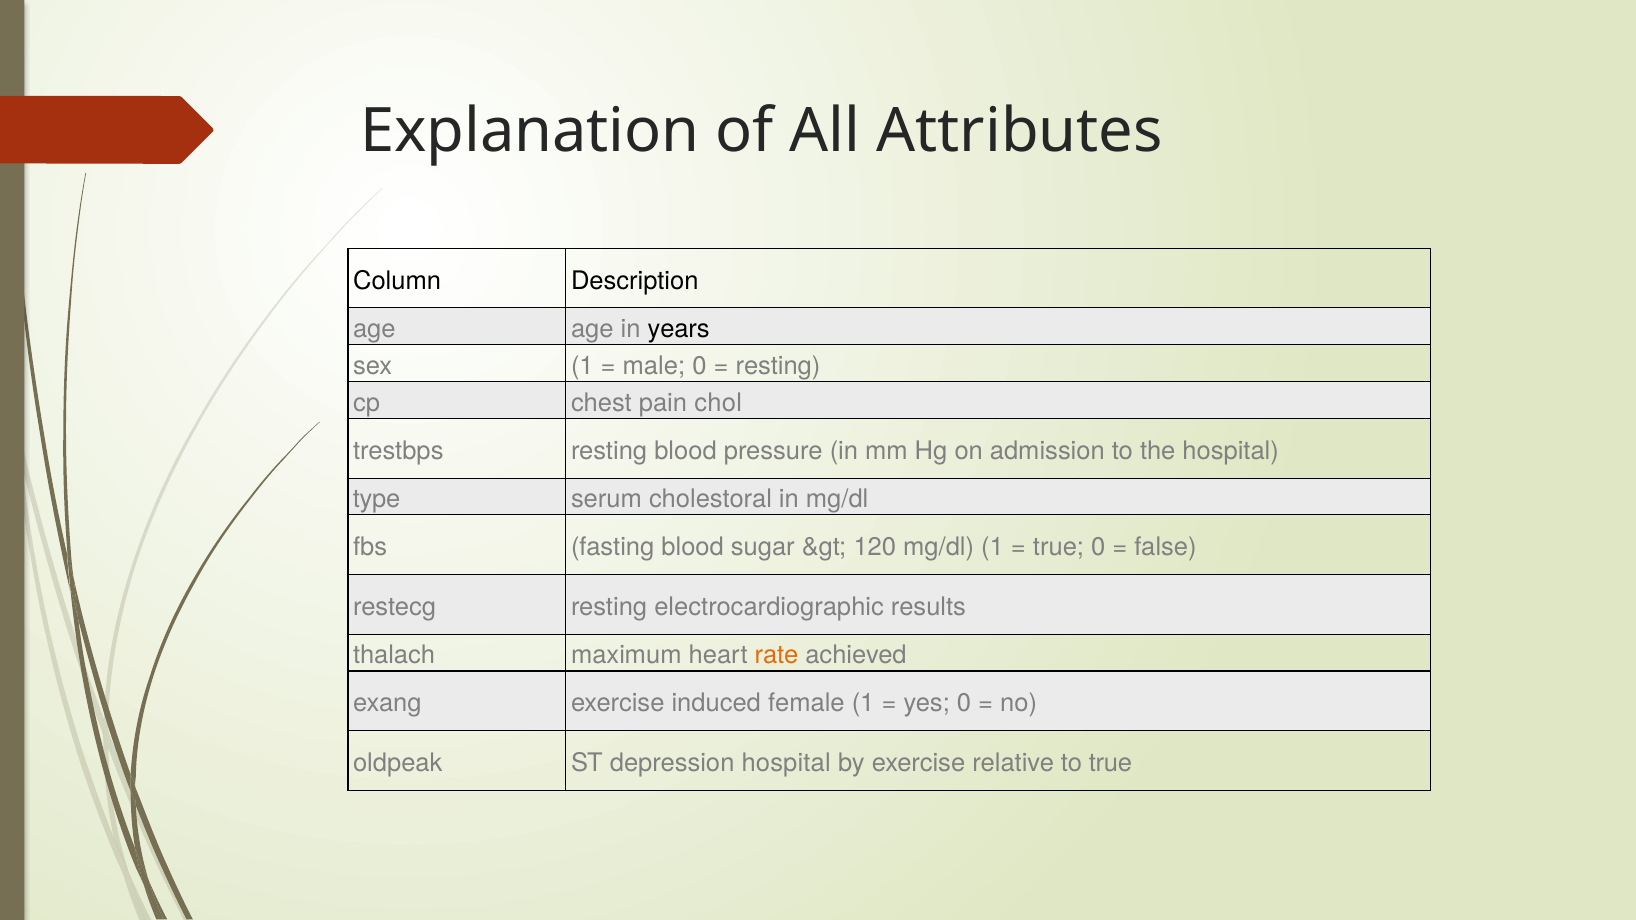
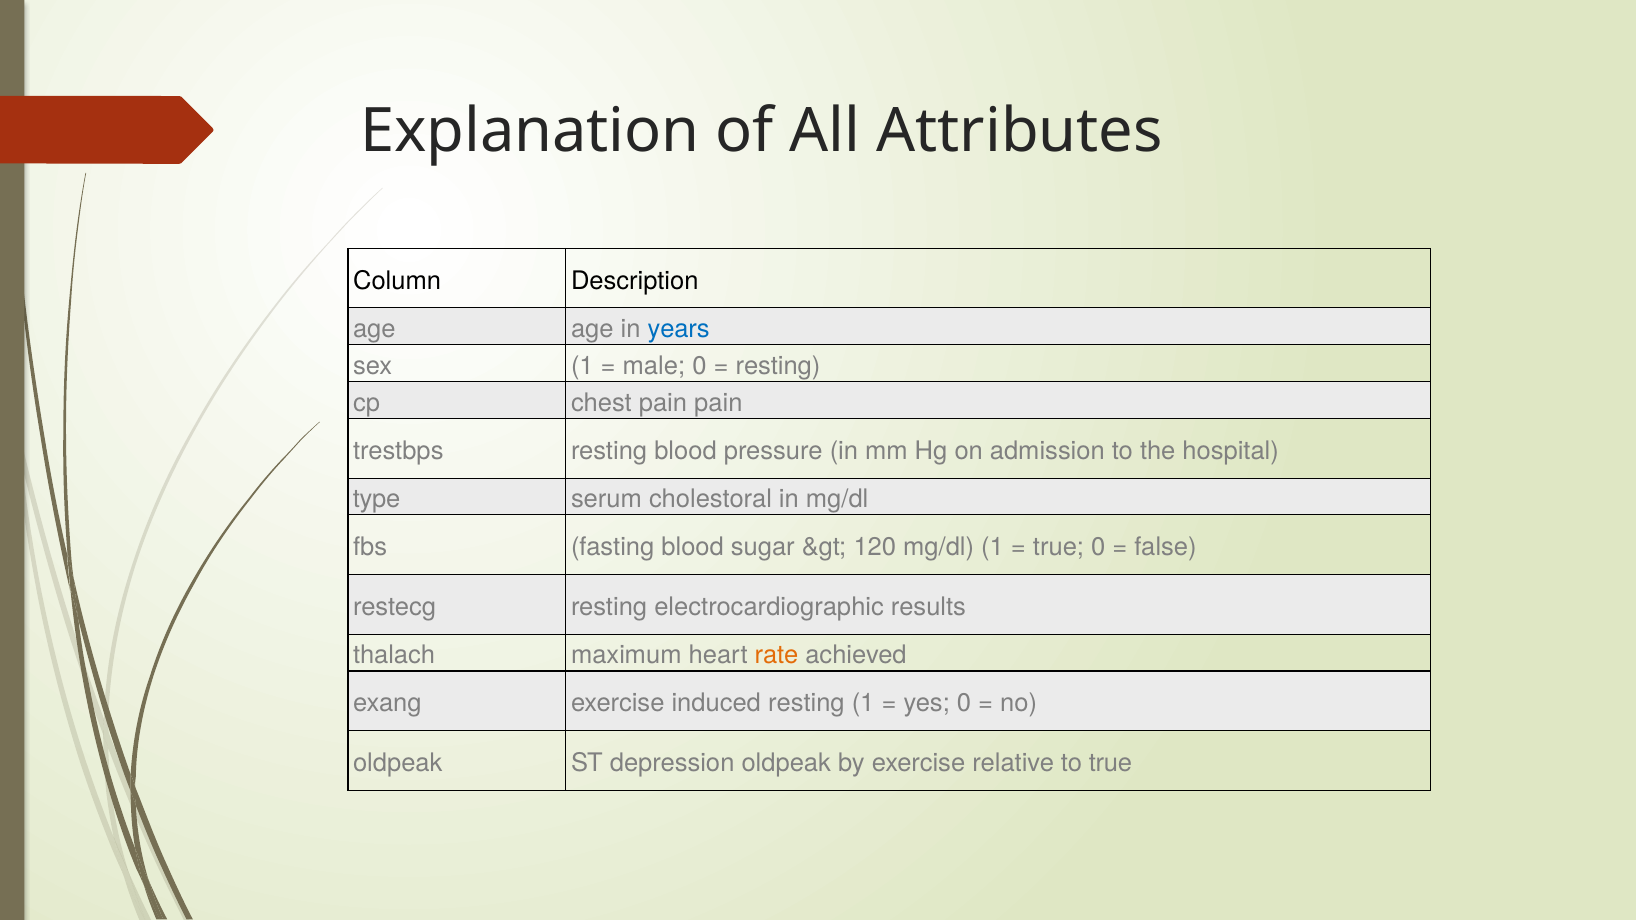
years colour: black -> blue
pain chol: chol -> pain
induced female: female -> resting
depression hospital: hospital -> oldpeak
